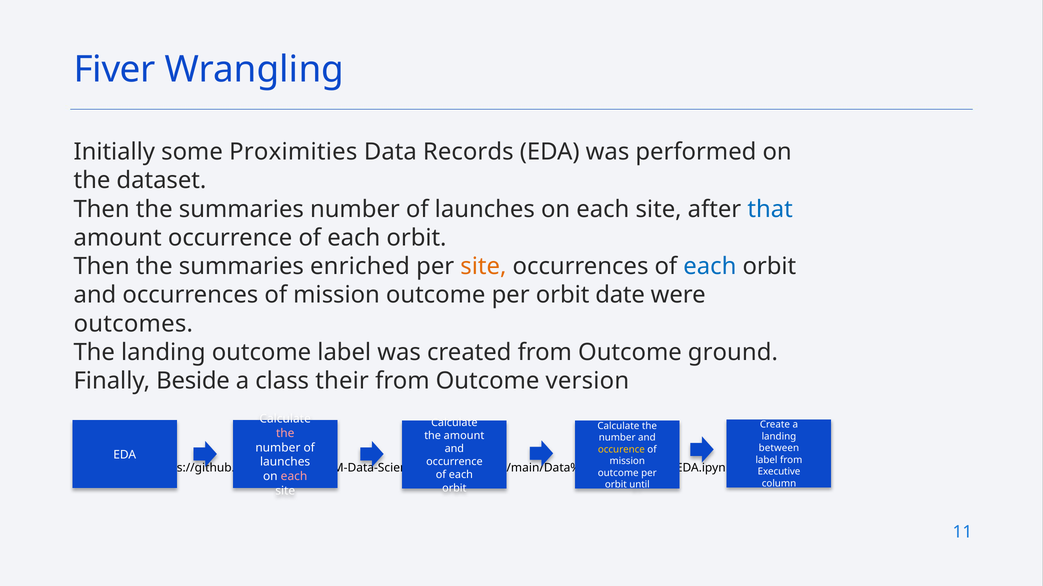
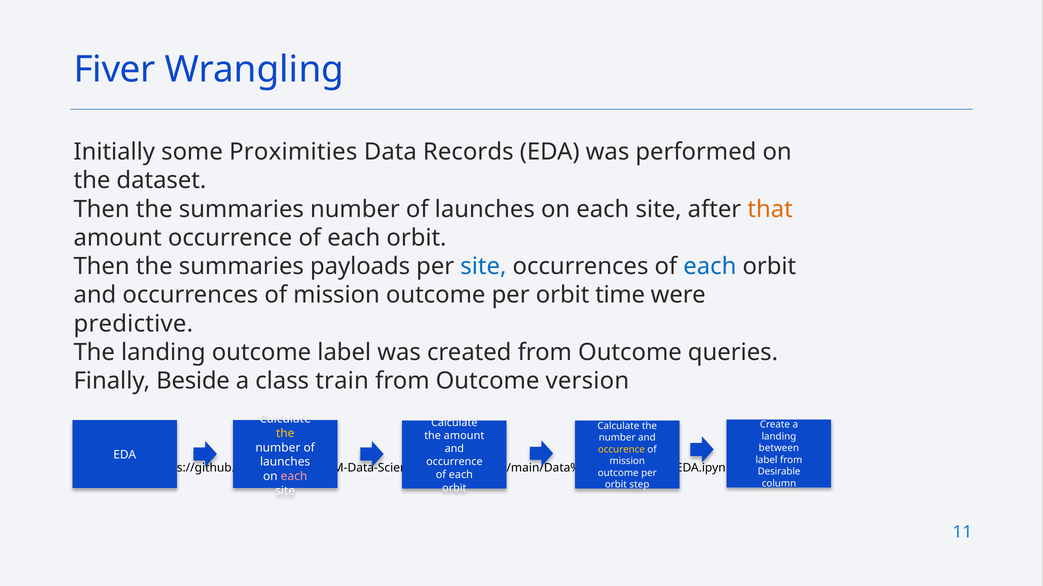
that colour: blue -> orange
enriched: enriched -> payloads
site at (483, 267) colour: orange -> blue
date: date -> time
outcomes: outcomes -> predictive
ground: ground -> queries
their: their -> train
the at (285, 434) colour: pink -> yellow
Executive: Executive -> Desirable
until: until -> step
